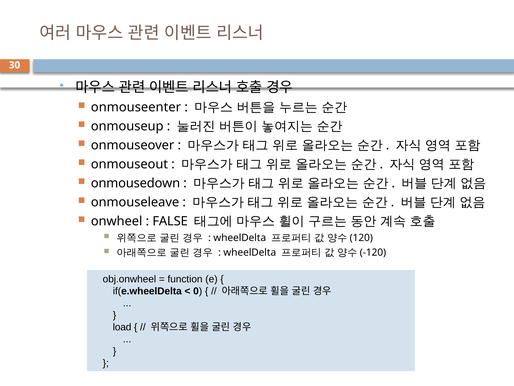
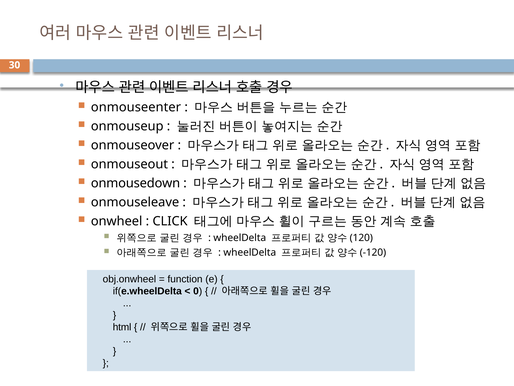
FALSE: FALSE -> CLICK
load: load -> html
